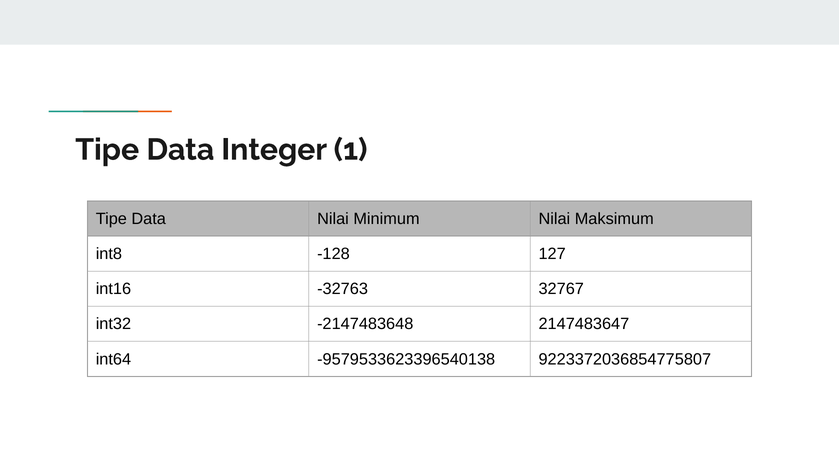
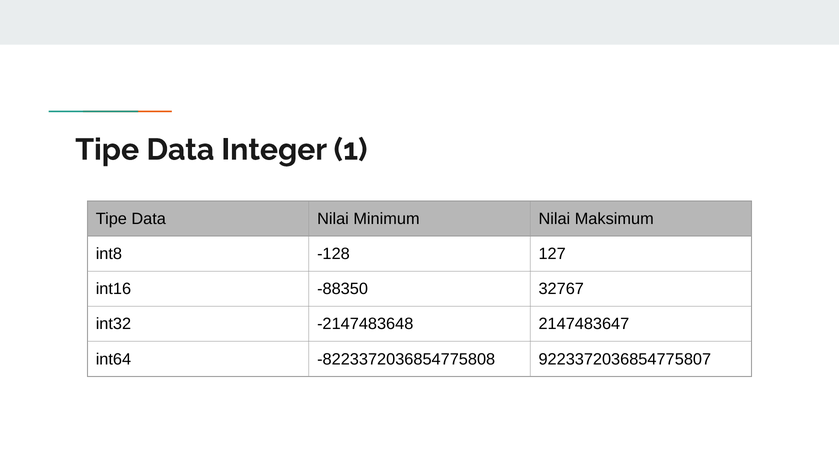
-32763: -32763 -> -88350
-9579533623396540138: -9579533623396540138 -> -8223372036854775808
